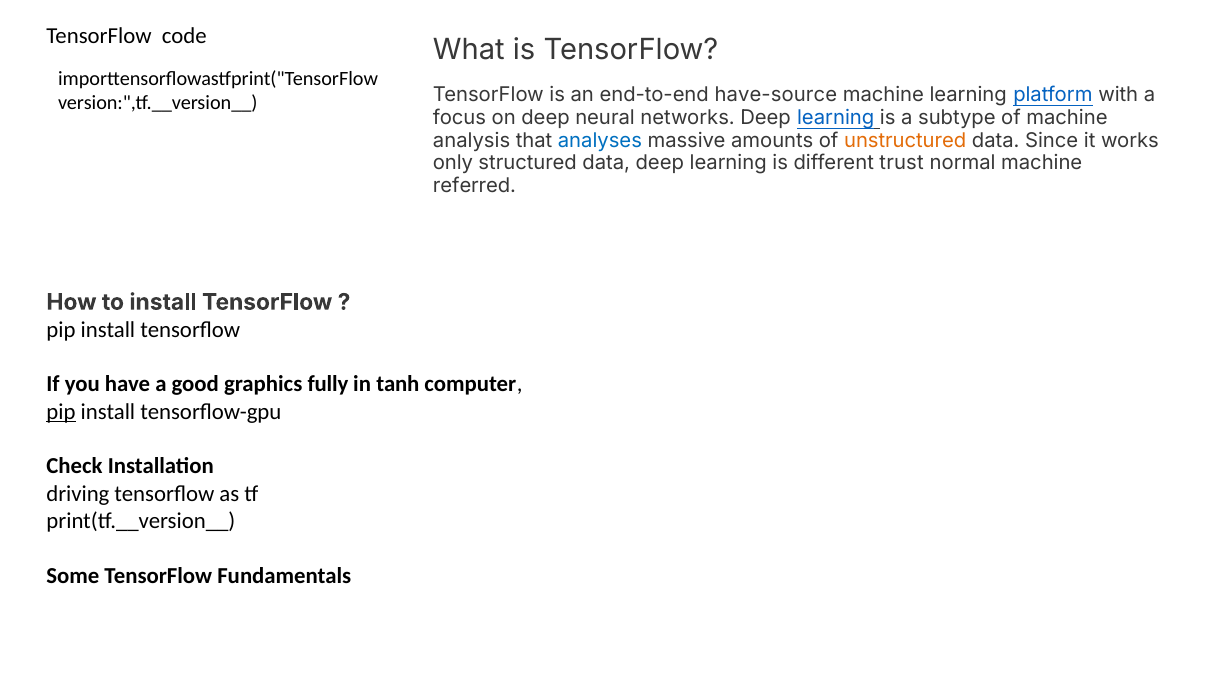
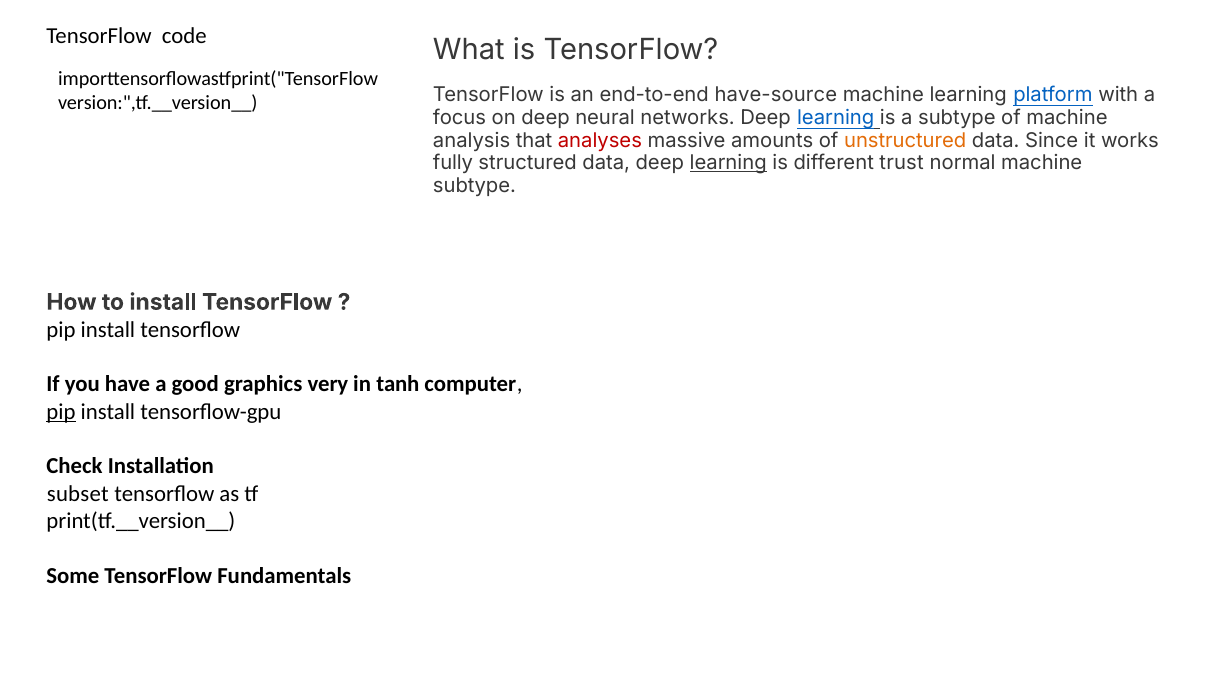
analyses colour: blue -> red
only: only -> fully
learning at (728, 163) underline: none -> present
referred at (474, 186): referred -> subtype
fully: fully -> very
driving: driving -> subset
